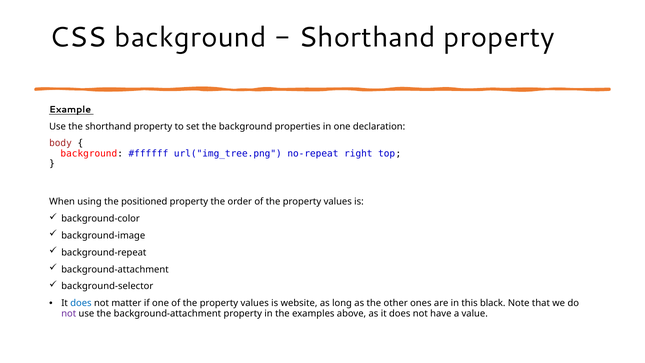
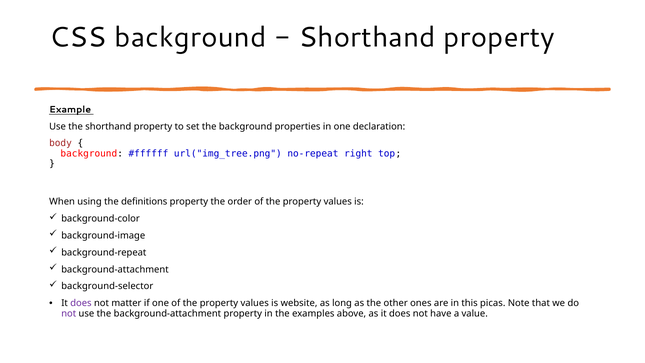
positioned: positioned -> definitions
does at (81, 303) colour: blue -> purple
black: black -> picas
